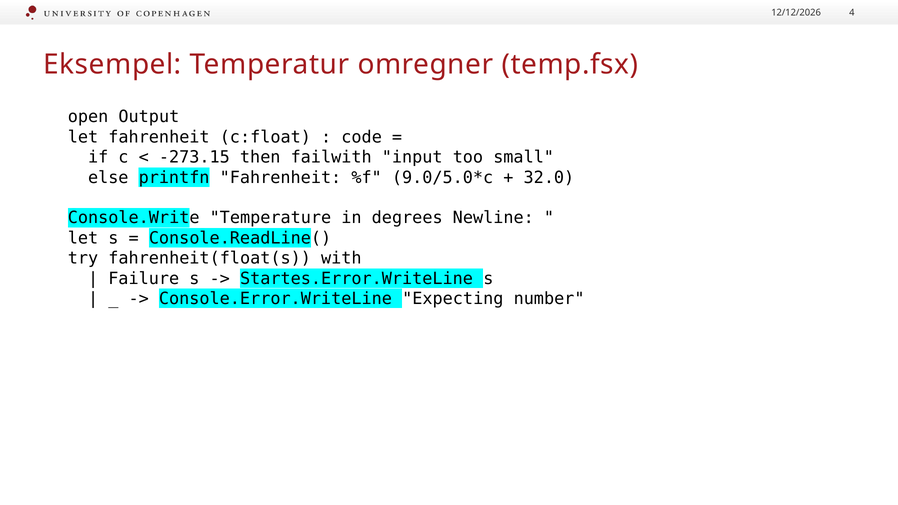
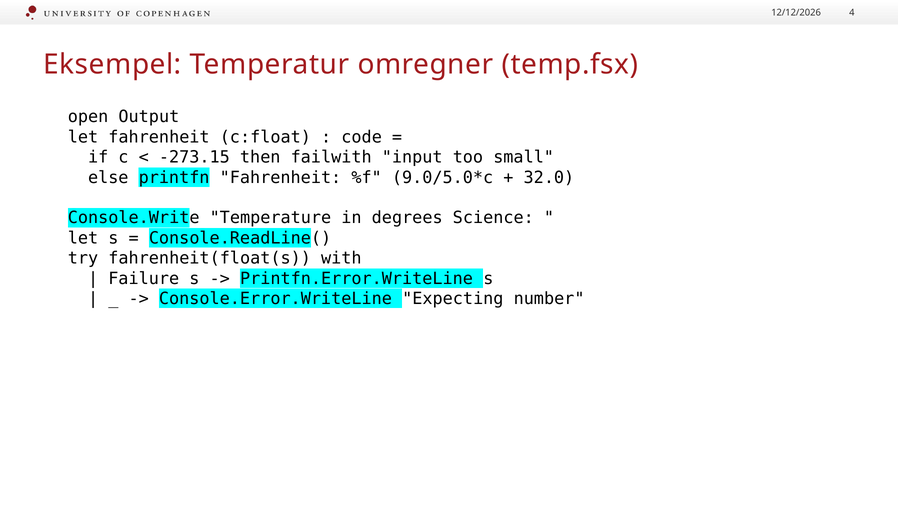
Newline: Newline -> Science
Startes.Error.WriteLine: Startes.Error.WriteLine -> Printfn.Error.WriteLine
